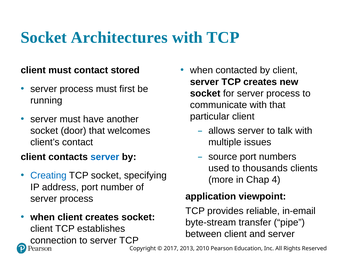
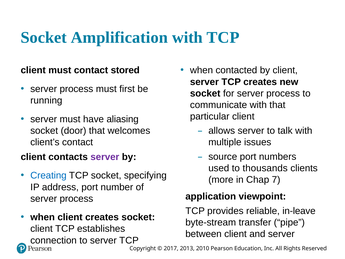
Architectures: Architectures -> Amplification
another: another -> aliasing
server at (105, 157) colour: blue -> purple
4: 4 -> 7
in-email: in-email -> in-leave
